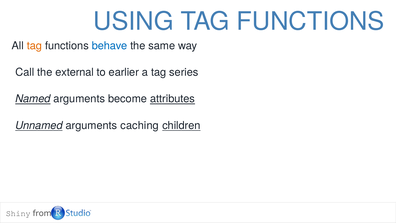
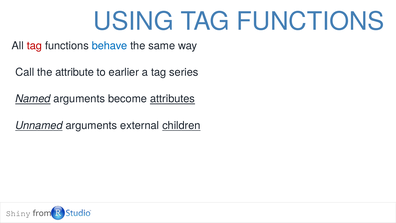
tag at (34, 46) colour: orange -> red
external: external -> attribute
caching: caching -> external
